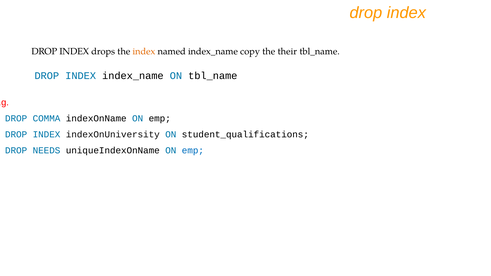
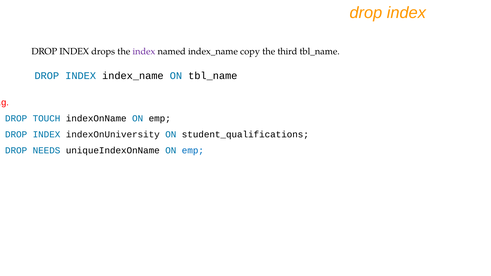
index at (144, 52) colour: orange -> purple
their: their -> third
COMMA: COMMA -> TOUCH
